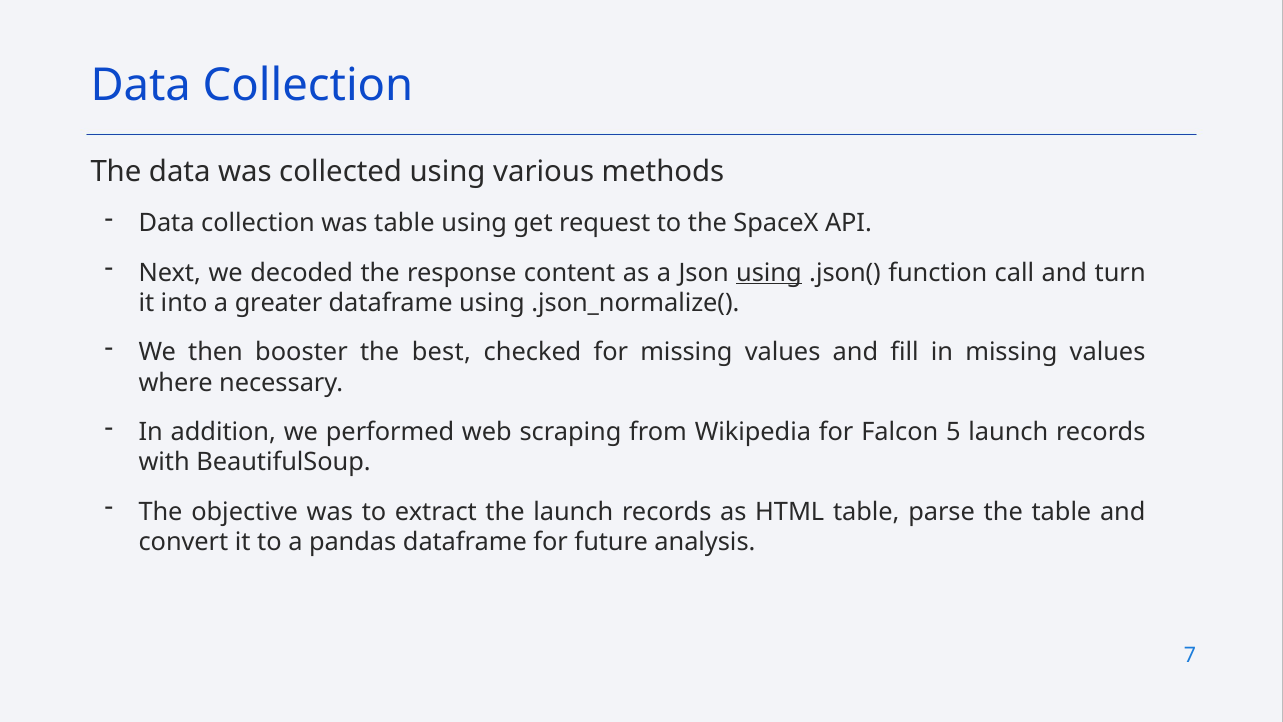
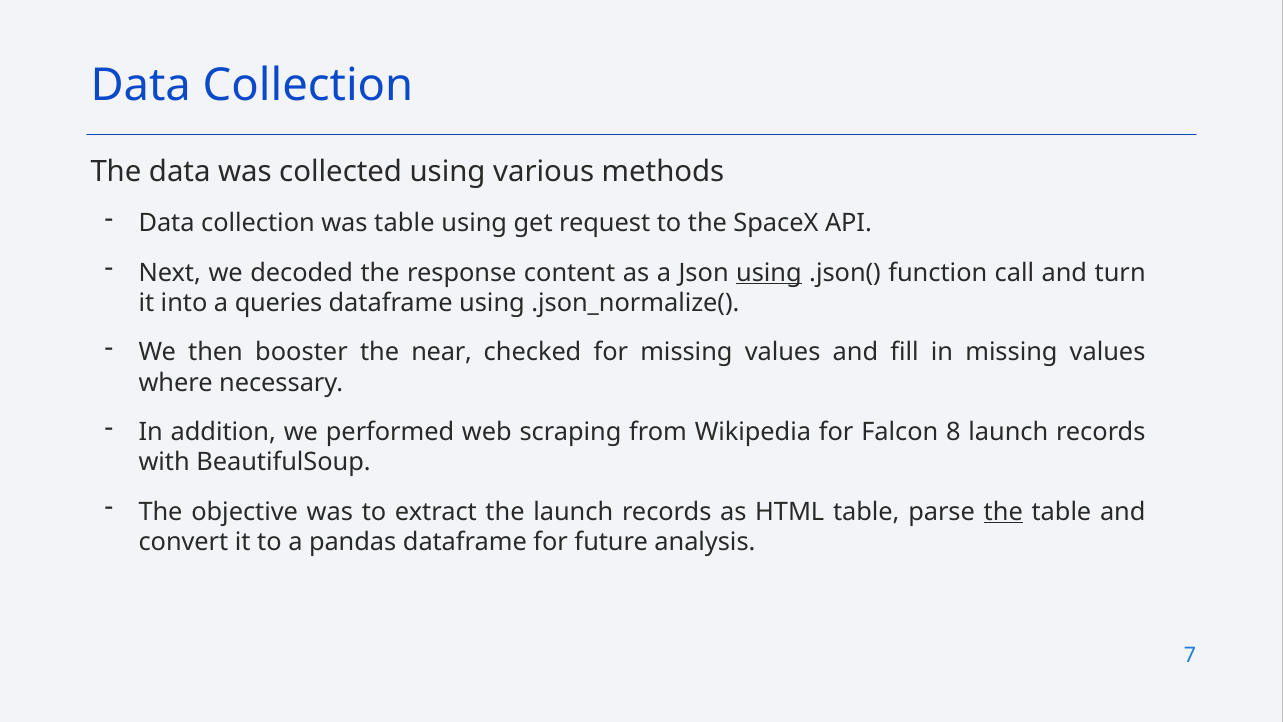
greater: greater -> queries
best: best -> near
5: 5 -> 8
the at (1003, 511) underline: none -> present
